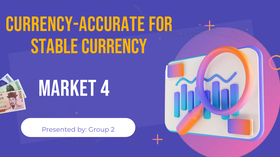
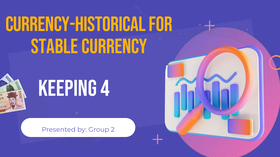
Currency-Accurate: Currency-Accurate -> Currency-Historical
Market: Market -> Keeping
